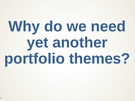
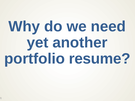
themes: themes -> resume
